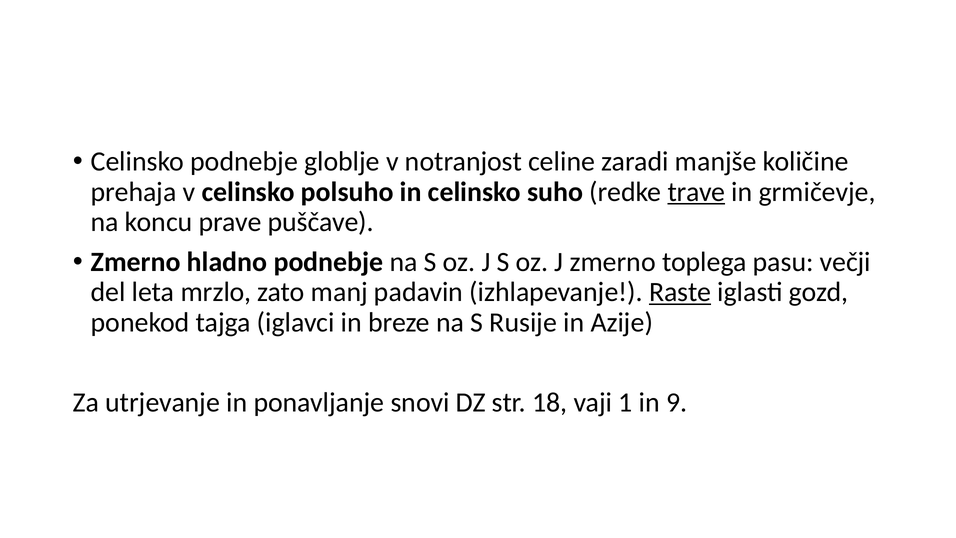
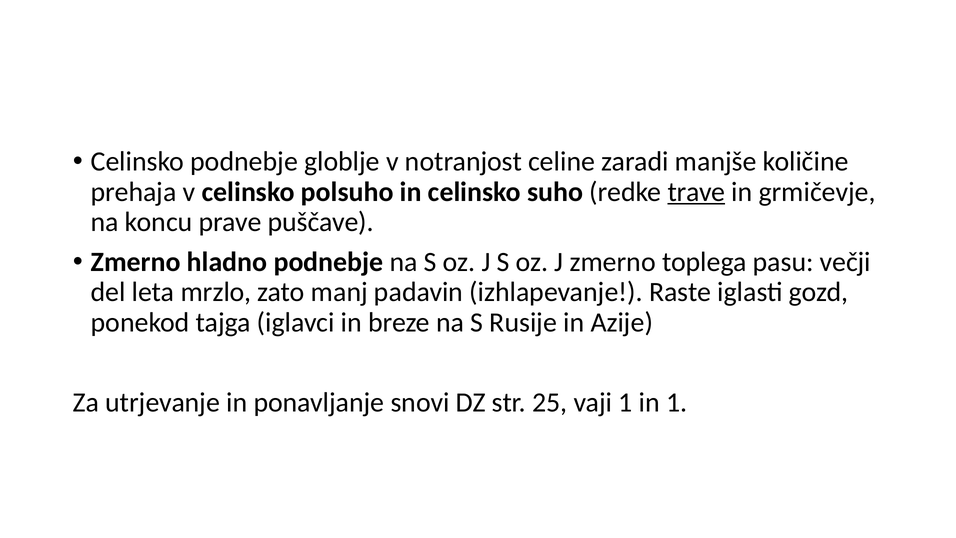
Raste underline: present -> none
18: 18 -> 25
in 9: 9 -> 1
